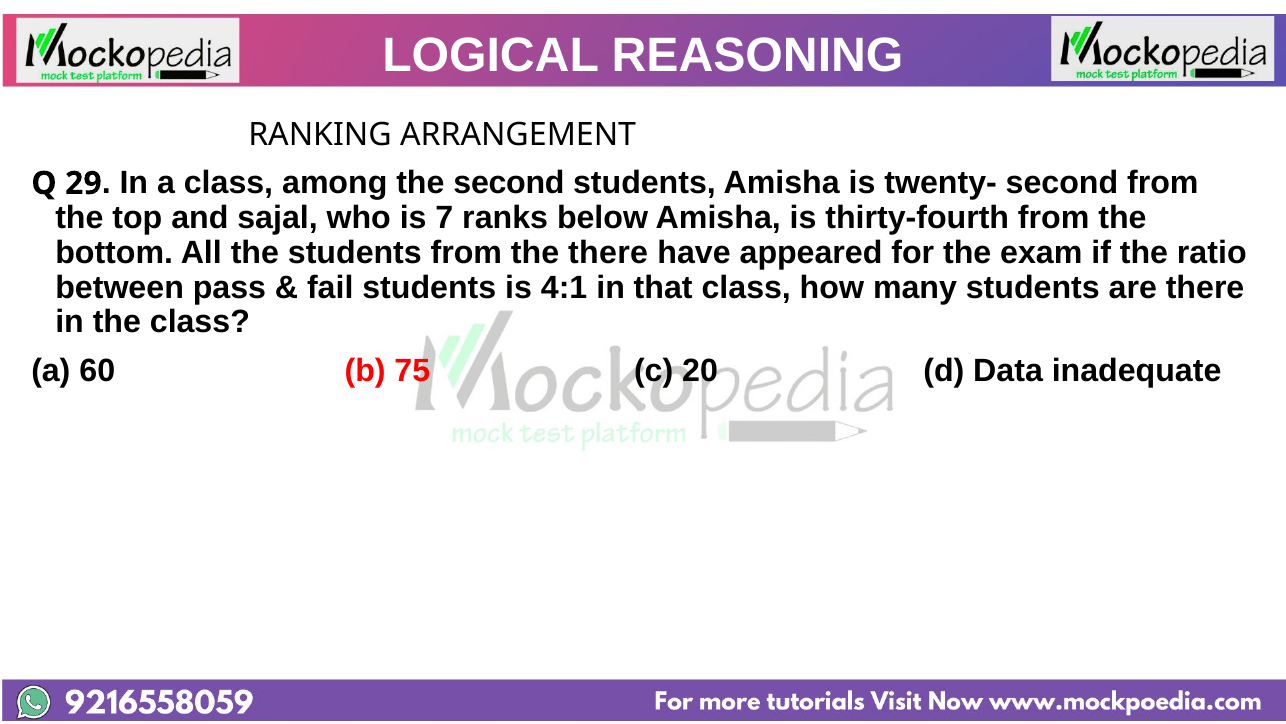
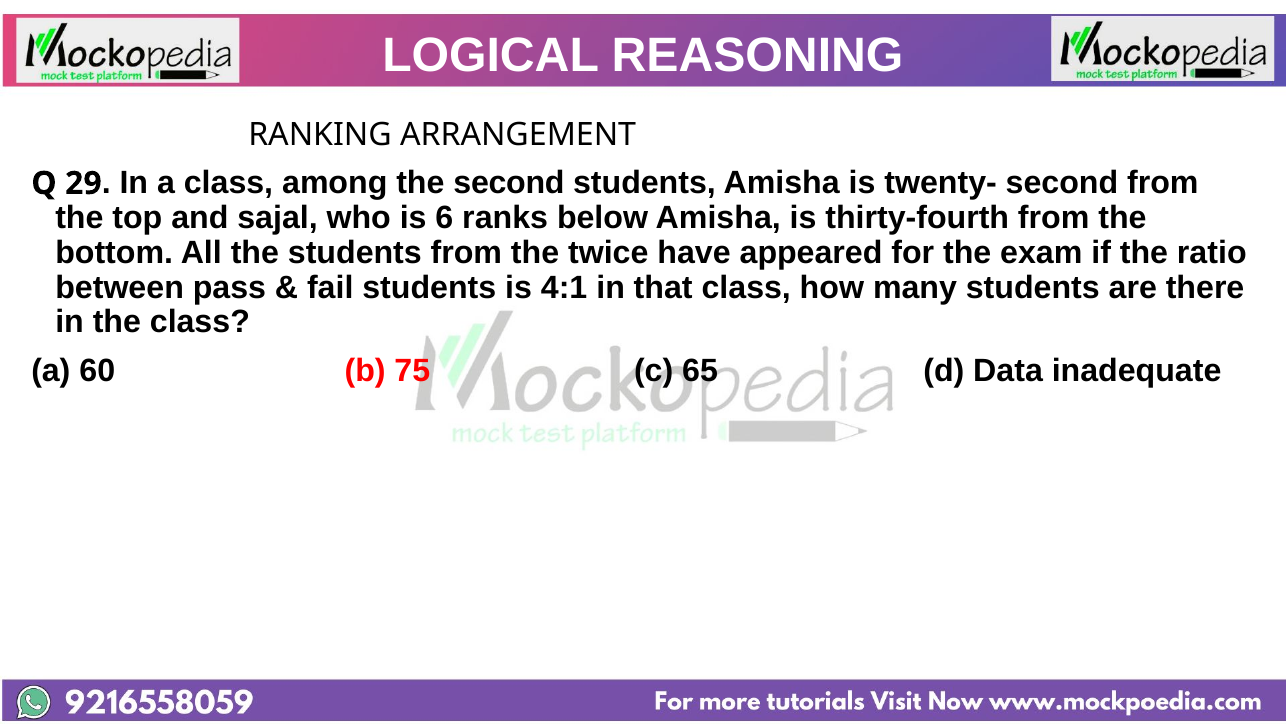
7: 7 -> 6
the there: there -> twice
20: 20 -> 65
